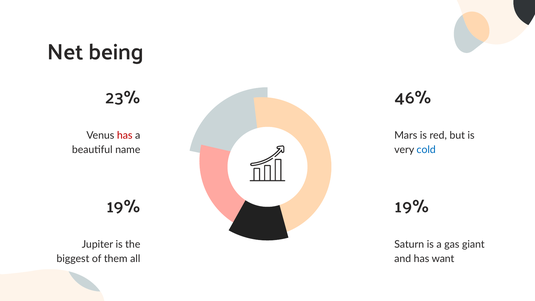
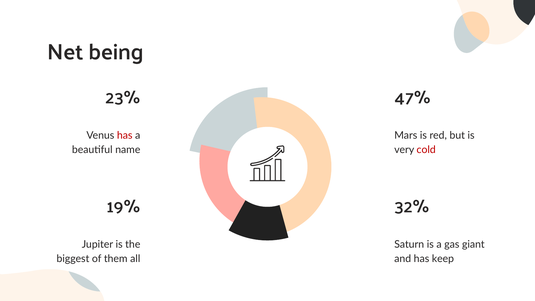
46%: 46% -> 47%
cold colour: blue -> red
19% at (412, 207): 19% -> 32%
want: want -> keep
